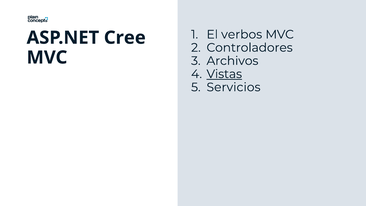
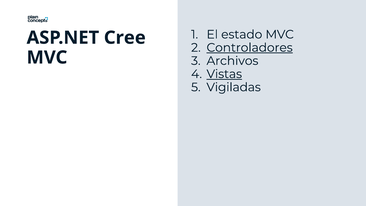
verbos: verbos -> estado
Controladores underline: none -> present
Servicios: Servicios -> Vigiladas
